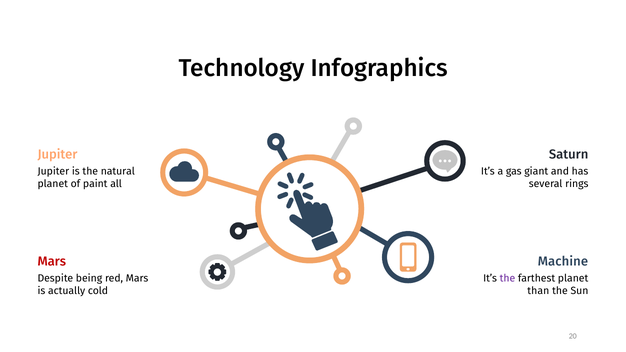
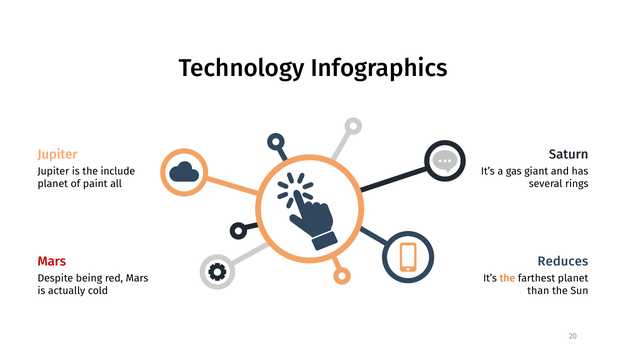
natural: natural -> include
Machine: Machine -> Reduces
the at (507, 279) colour: purple -> orange
